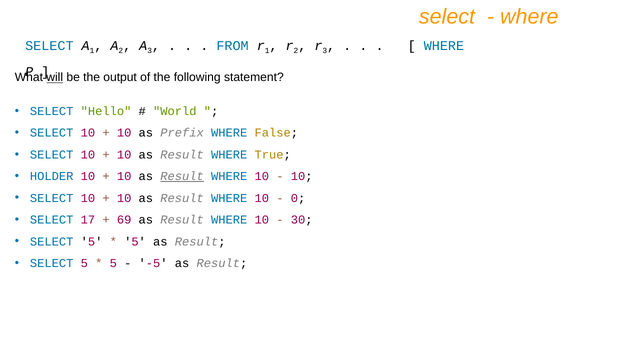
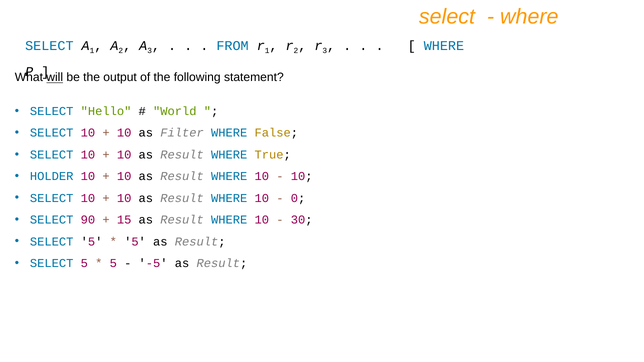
Prefix: Prefix -> Filter
Result at (182, 177) underline: present -> none
17: 17 -> 90
69: 69 -> 15
